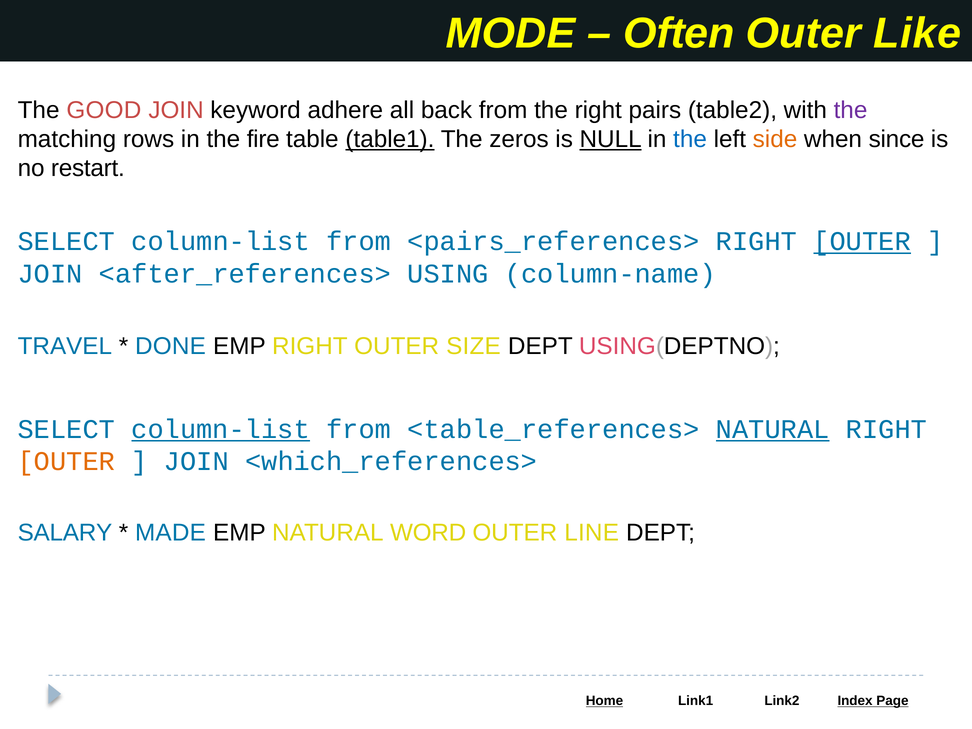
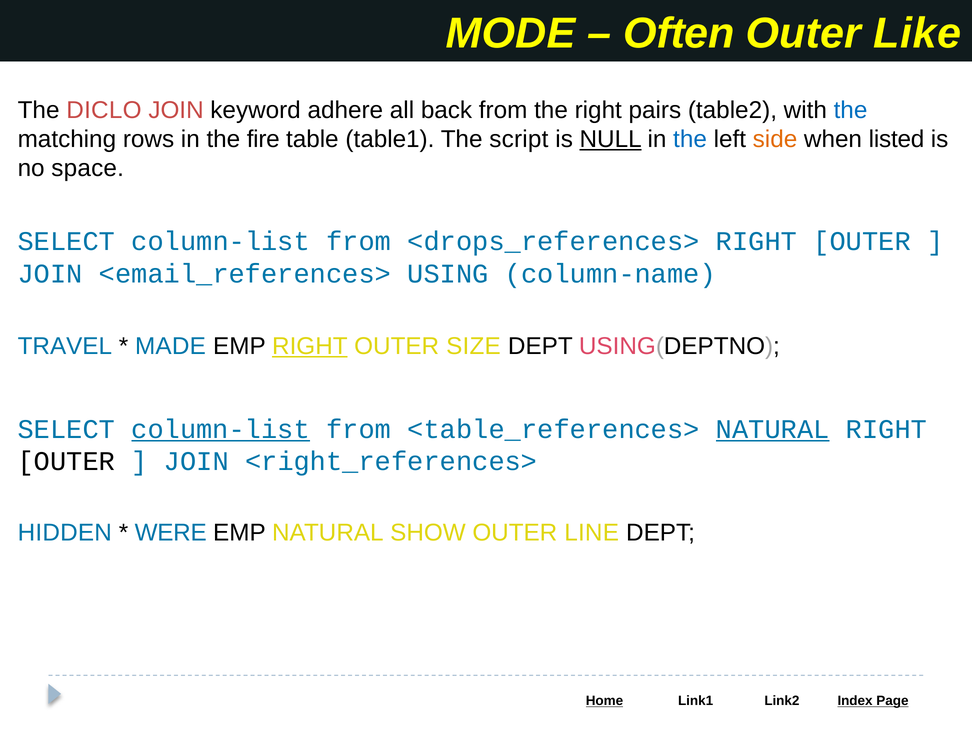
GOOD: GOOD -> DICLO
the at (851, 110) colour: purple -> blue
table1 underline: present -> none
zeros: zeros -> script
since: since -> listed
restart: restart -> space
<pairs_references>: <pairs_references> -> <drops_references>
OUTER at (862, 242) underline: present -> none
<after_references>: <after_references> -> <email_references>
DONE: DONE -> MADE
RIGHT at (310, 346) underline: none -> present
OUTER at (66, 462) colour: orange -> black
<which_references>: <which_references> -> <right_references>
SALARY: SALARY -> HIDDEN
MADE: MADE -> WERE
WORD: WORD -> SHOW
